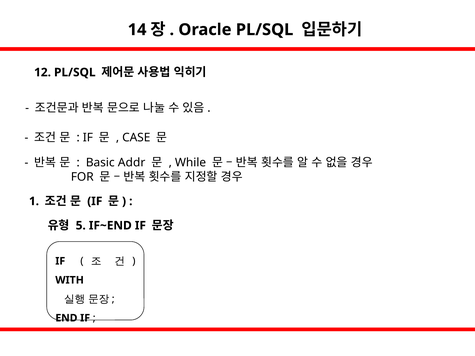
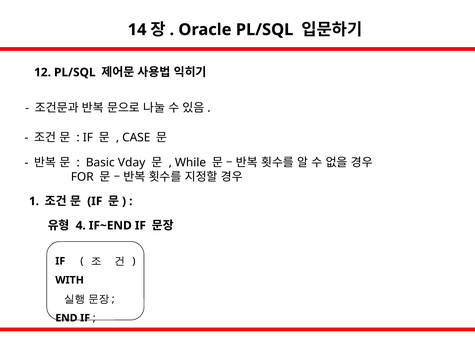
Addr: Addr -> Vday
5: 5 -> 4
